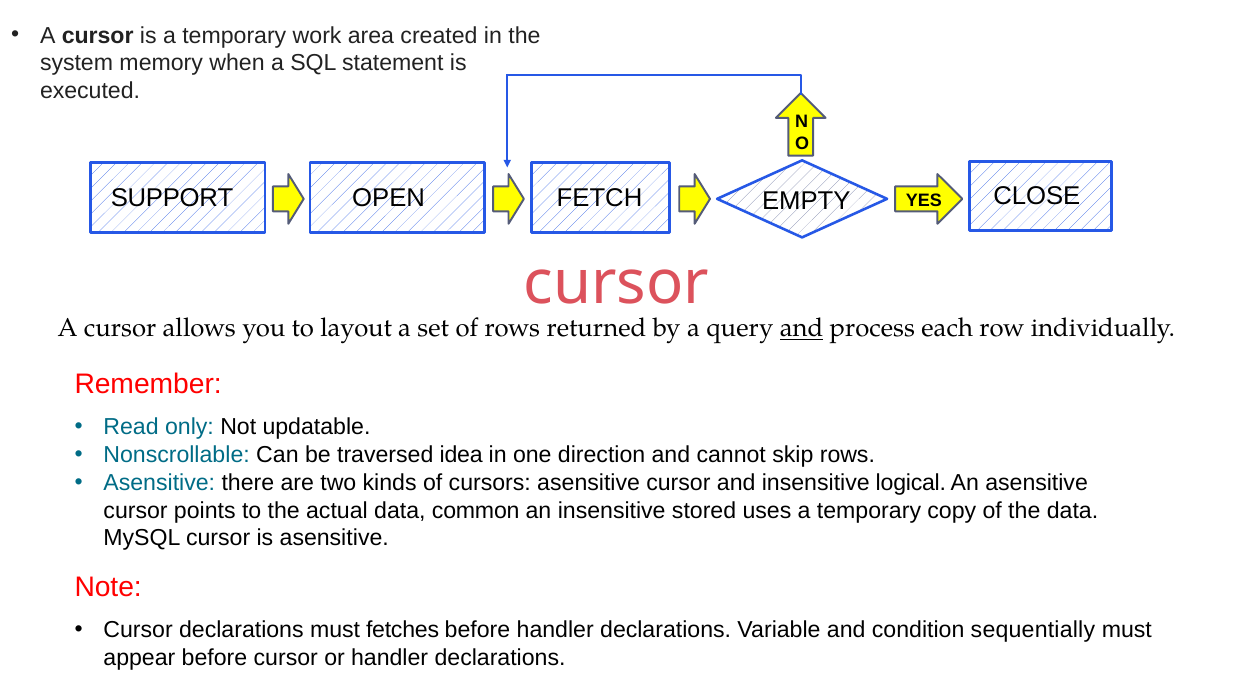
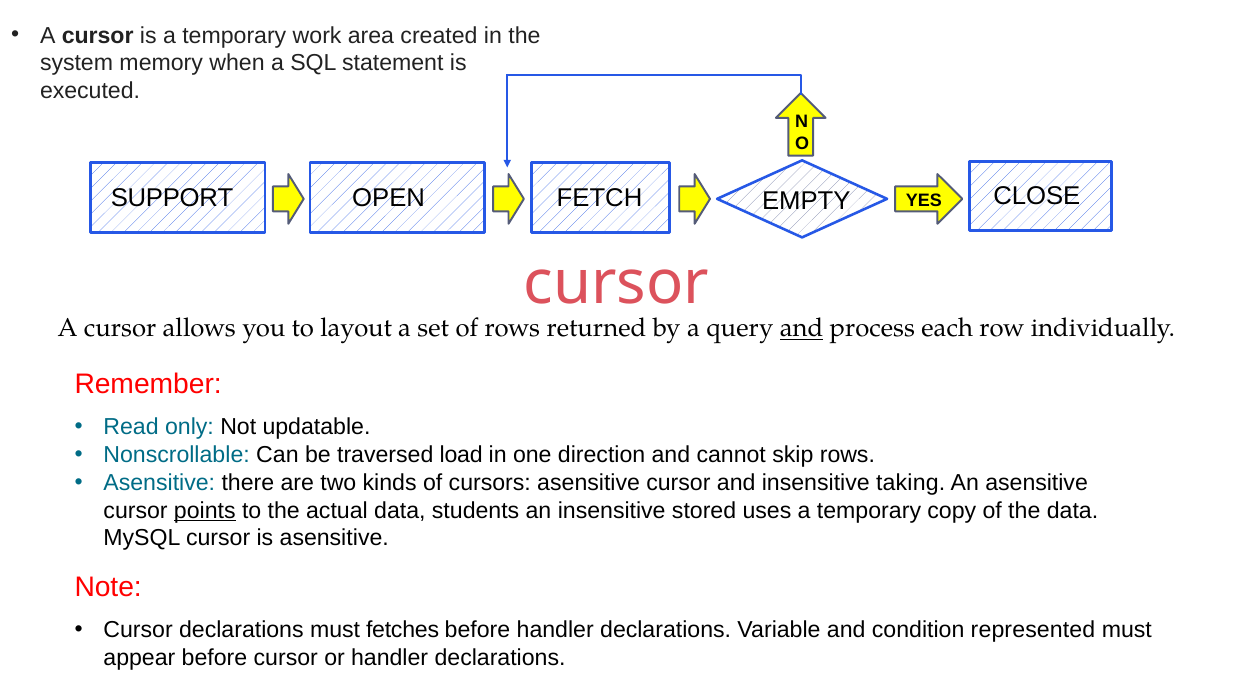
idea: idea -> load
logical: logical -> taking
points underline: none -> present
common: common -> students
sequentially: sequentially -> represented
